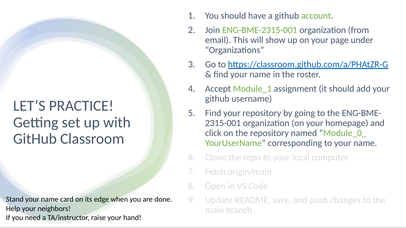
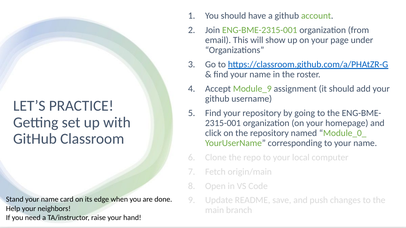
Module_1: Module_1 -> Module_9
